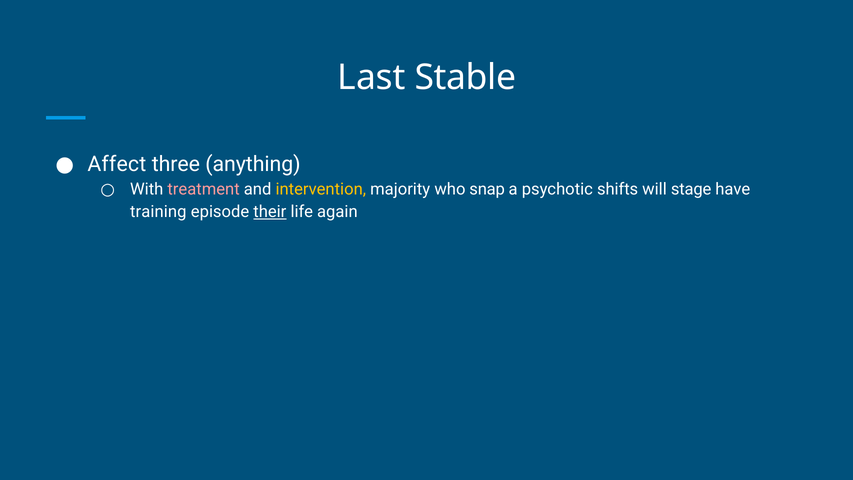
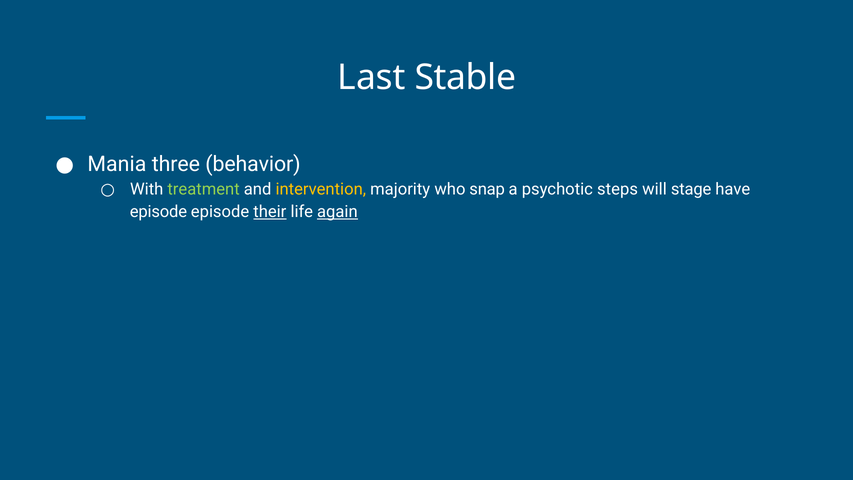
Affect: Affect -> Mania
anything: anything -> behavior
treatment colour: pink -> light green
shifts: shifts -> steps
training at (158, 212): training -> episode
again underline: none -> present
